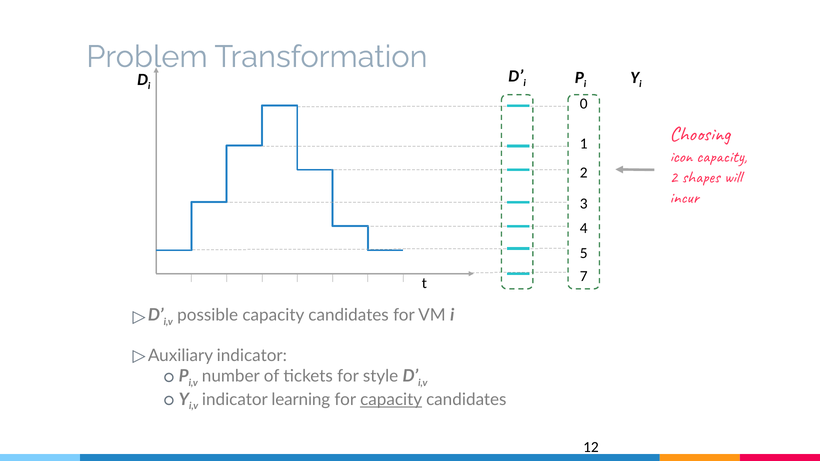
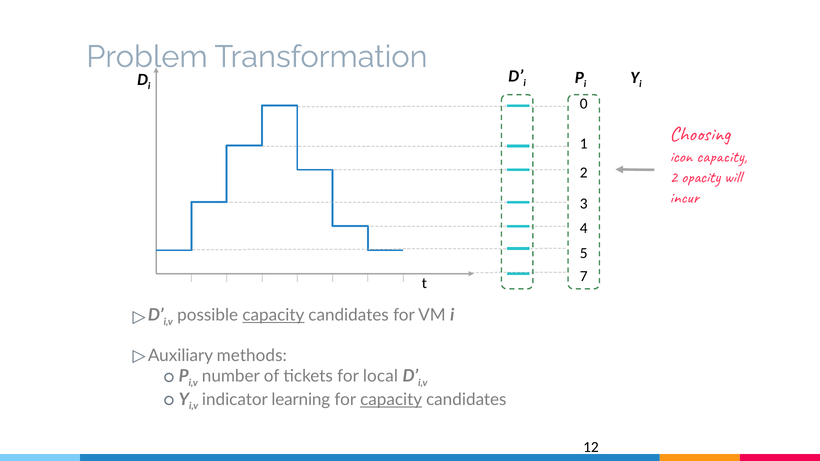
shapes: shapes -> opacity
capacity at (273, 315) underline: none -> present
indicator at (252, 356): indicator -> methods
style: style -> local
